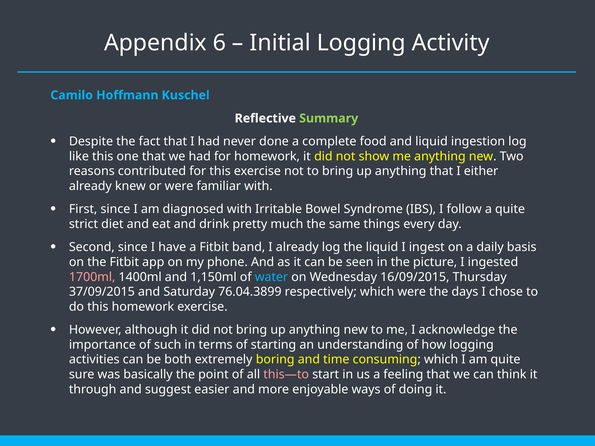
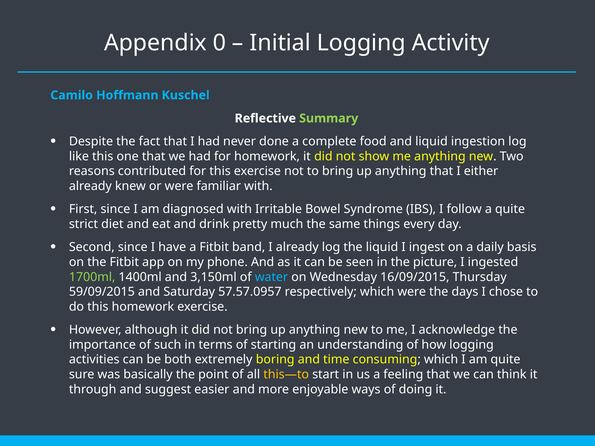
6: 6 -> 0
1700ml colour: pink -> light green
1,150ml: 1,150ml -> 3,150ml
37/09/2015: 37/09/2015 -> 59/09/2015
76.04.3899: 76.04.3899 -> 57.57.0957
this—to colour: pink -> yellow
